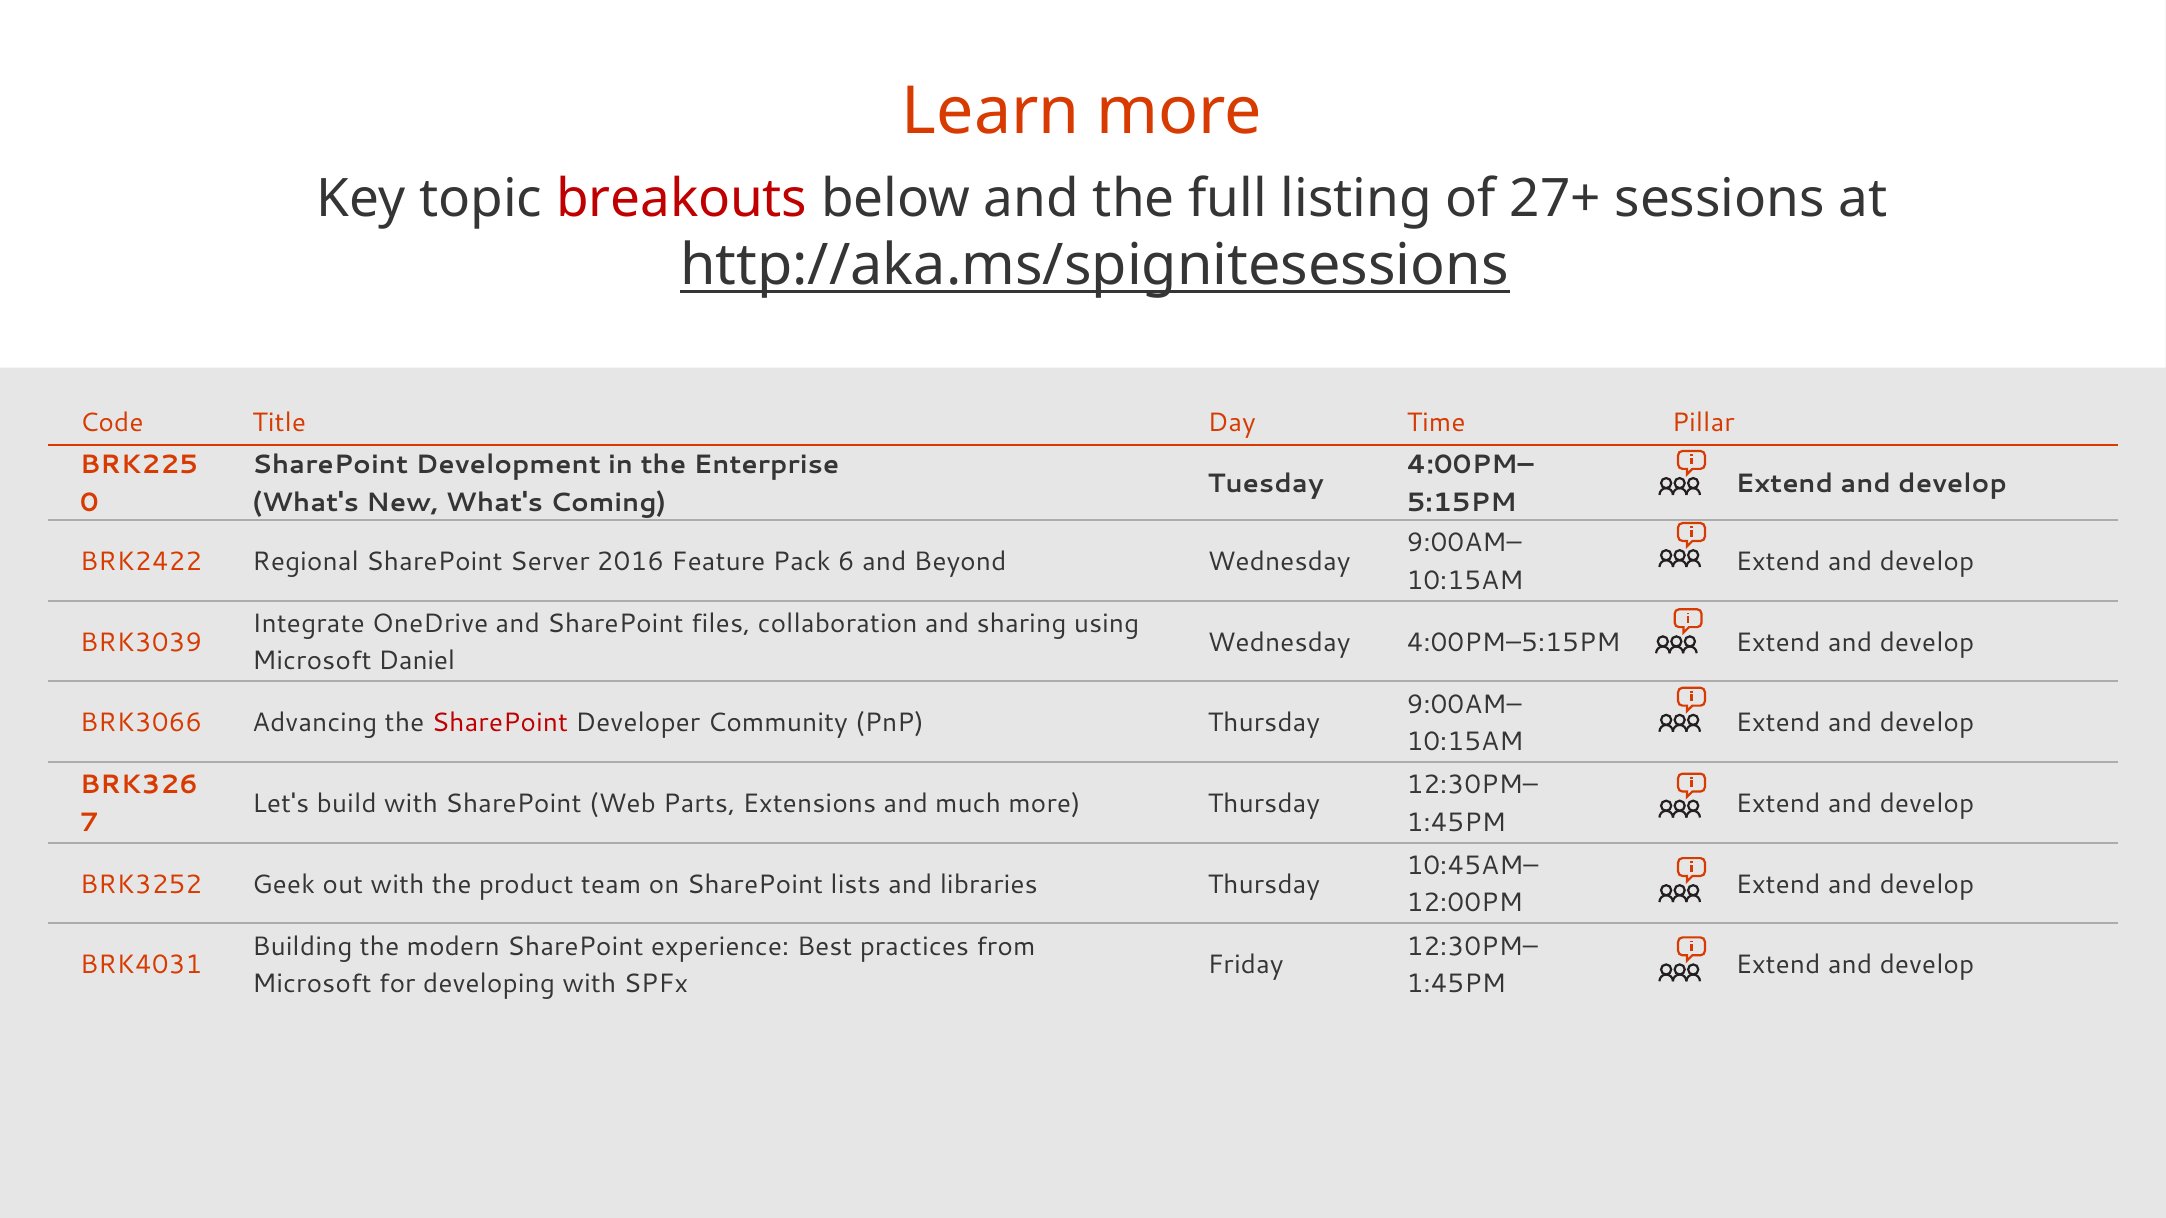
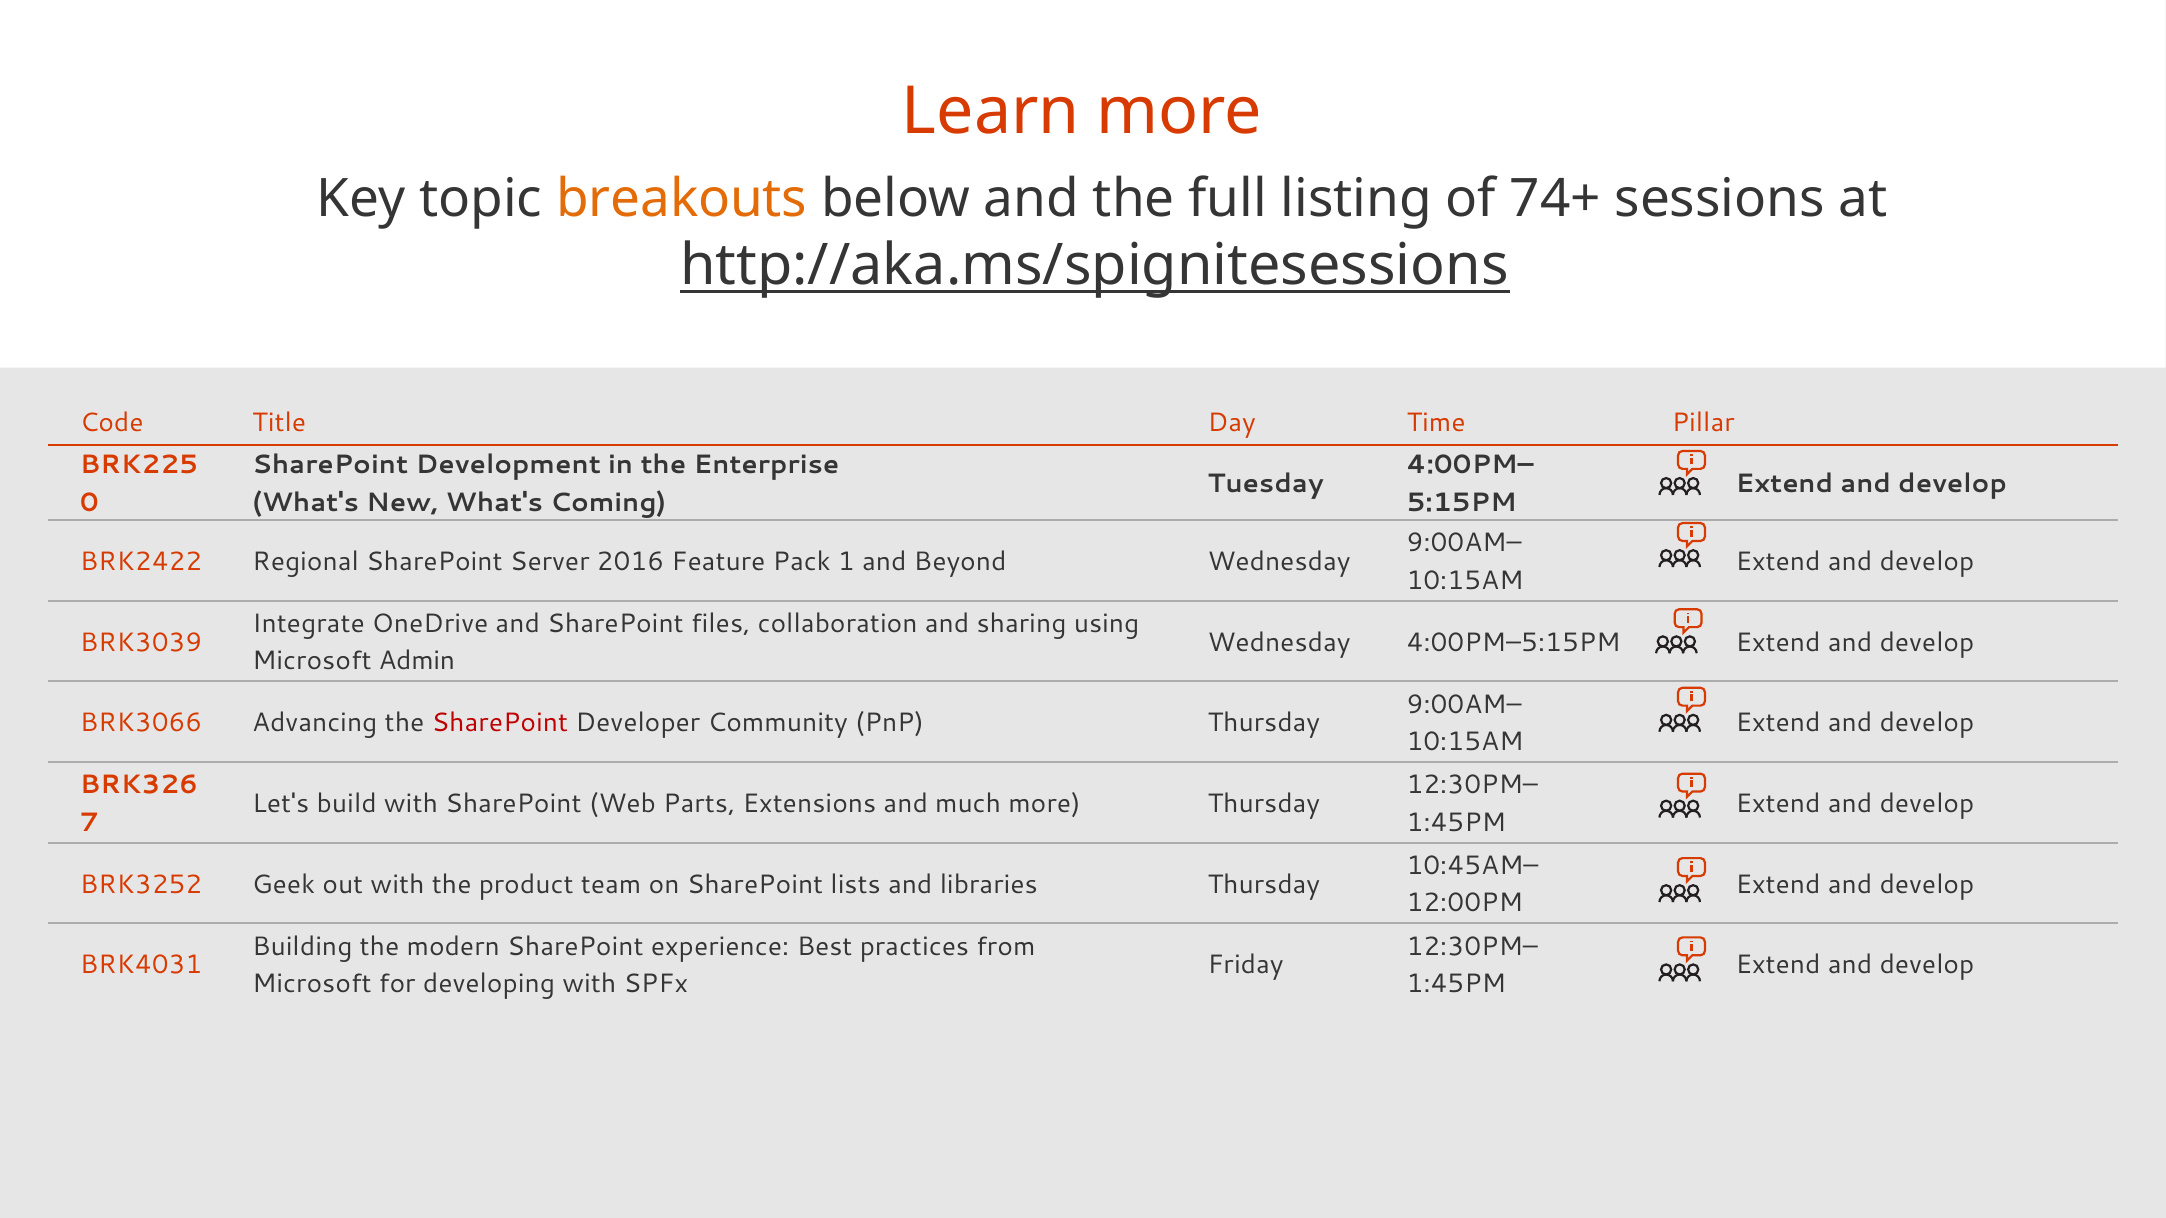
breakouts colour: red -> orange
27+: 27+ -> 74+
6: 6 -> 1
Daniel: Daniel -> Admin
